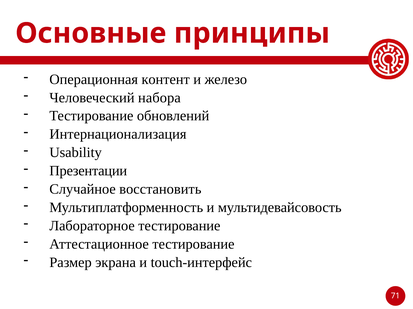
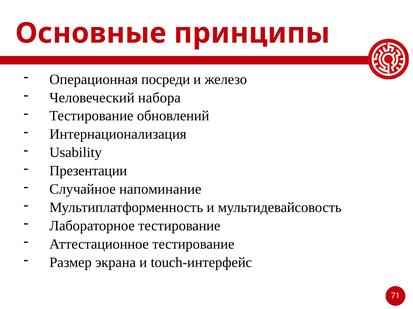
контент: контент -> посреди
восстановить: восстановить -> напоминание
